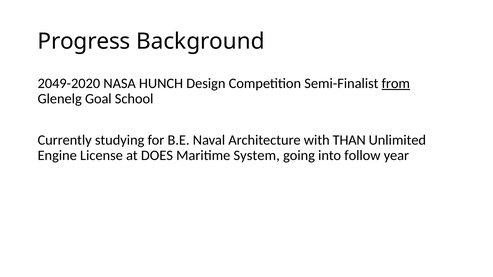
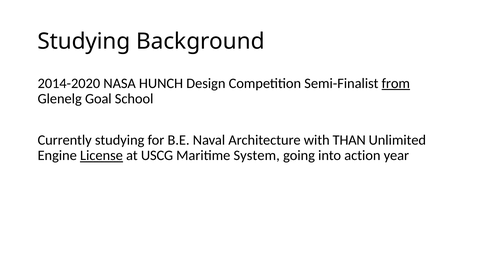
Progress at (84, 41): Progress -> Studying
2049-2020: 2049-2020 -> 2014-2020
License underline: none -> present
DOES: DOES -> USCG
follow: follow -> action
